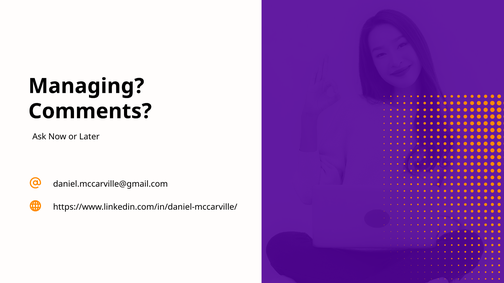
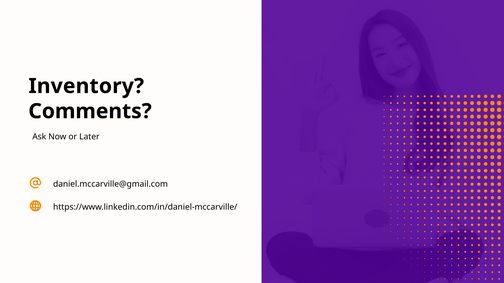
Managing: Managing -> Inventory
